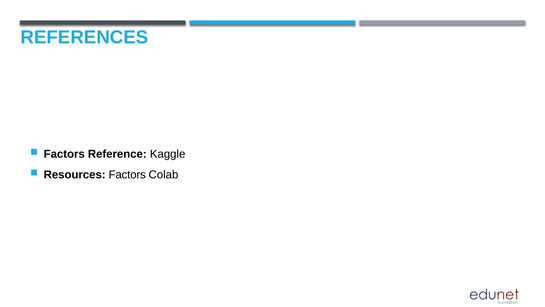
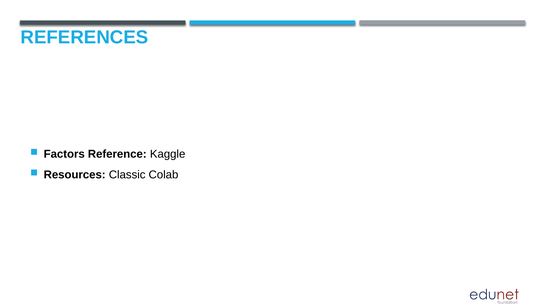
Resources Factors: Factors -> Classic
